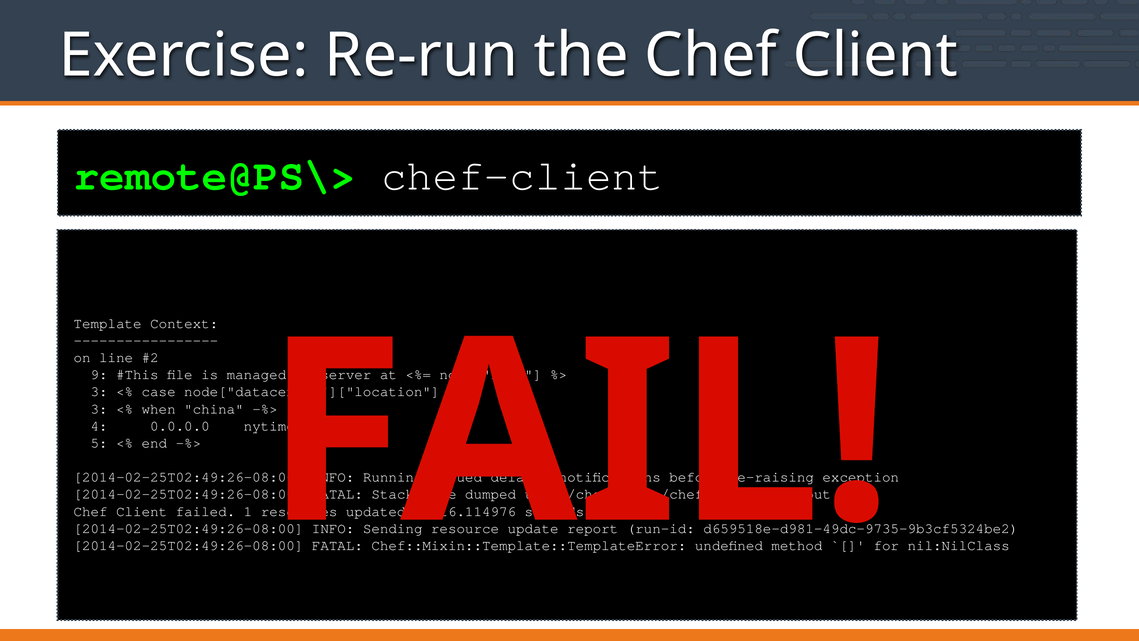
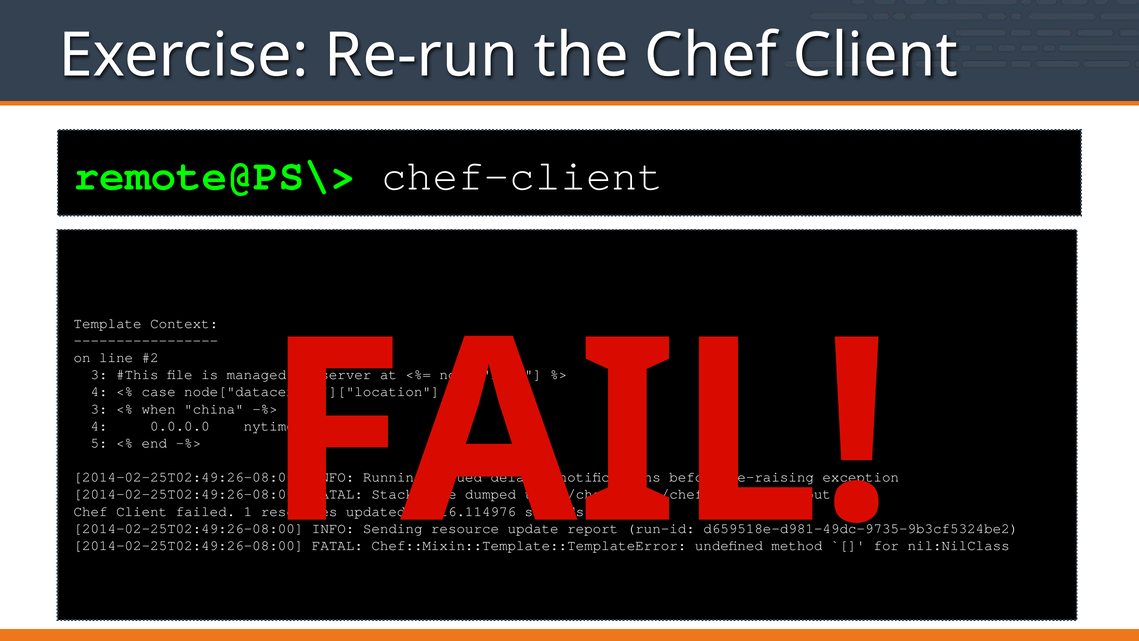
9 at (99, 374): 9 -> 3
3 at (99, 392): 3 -> 4
